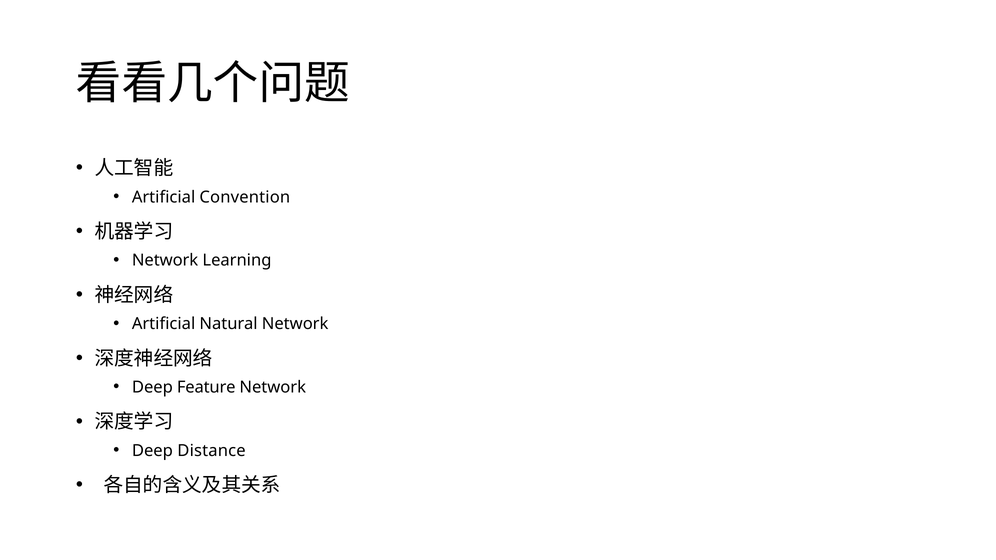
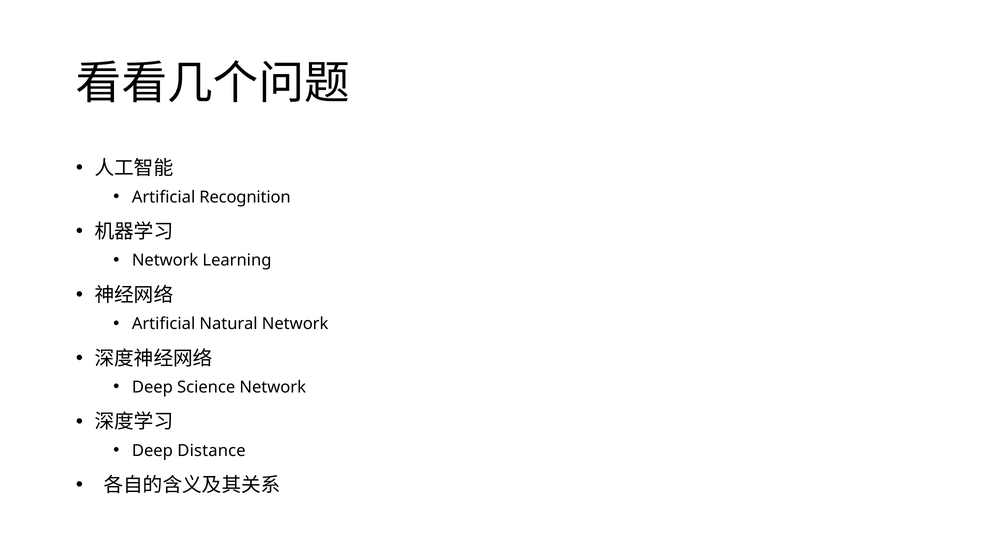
Convention: Convention -> Recognition
Feature: Feature -> Science
